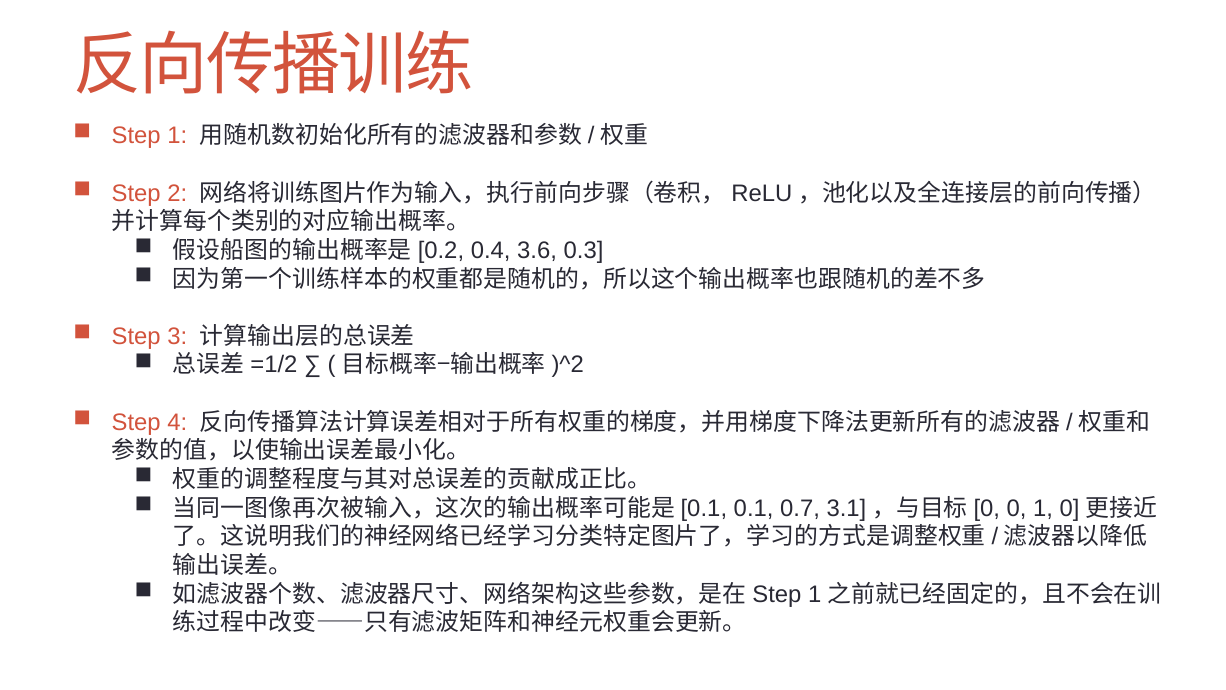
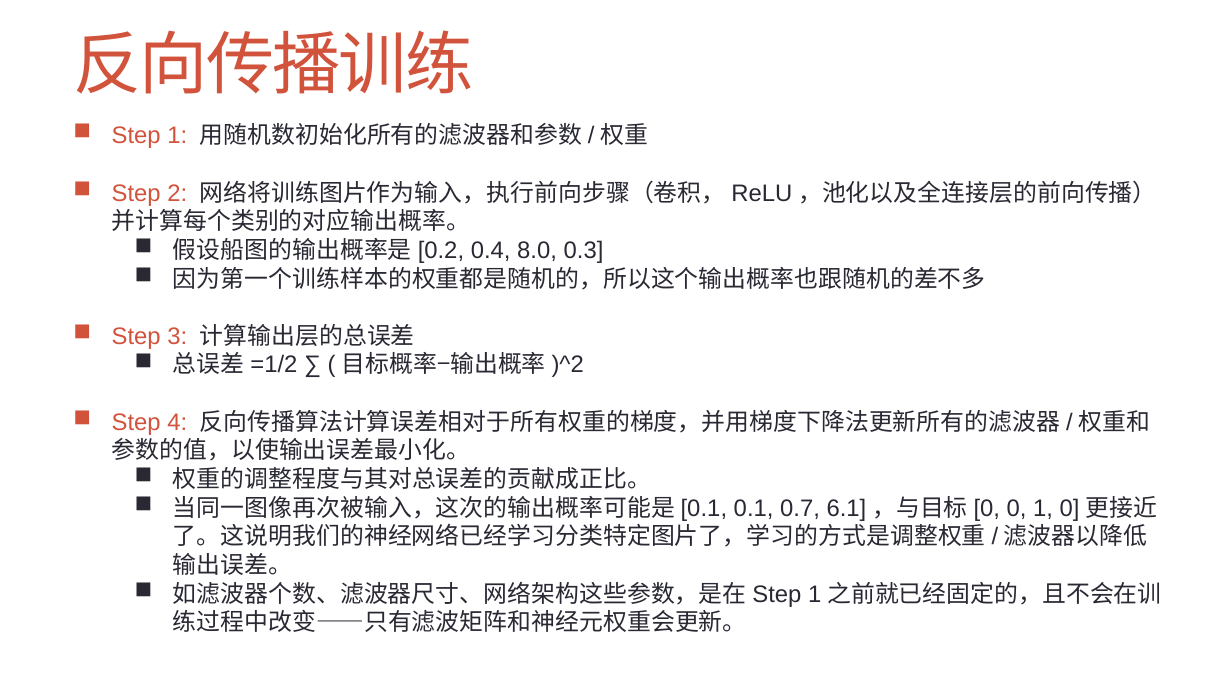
3.6: 3.6 -> 8.0
3.1: 3.1 -> 6.1
